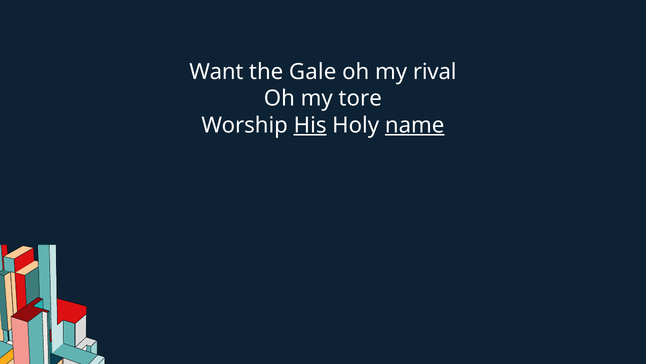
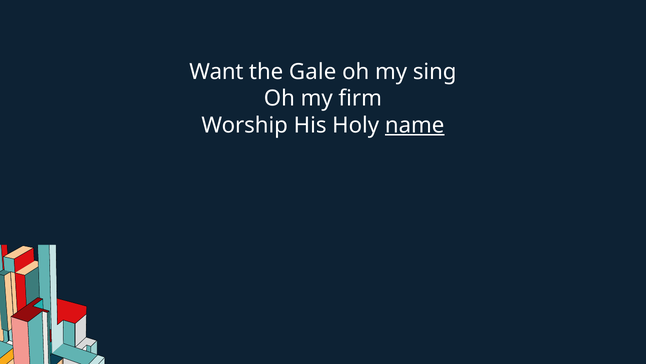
rival: rival -> sing
tore: tore -> firm
His underline: present -> none
